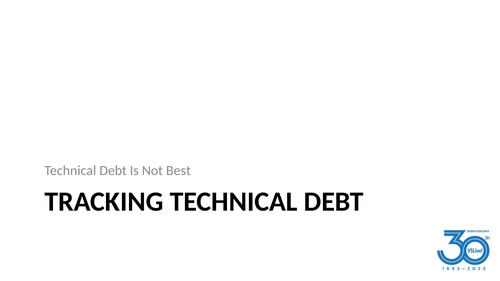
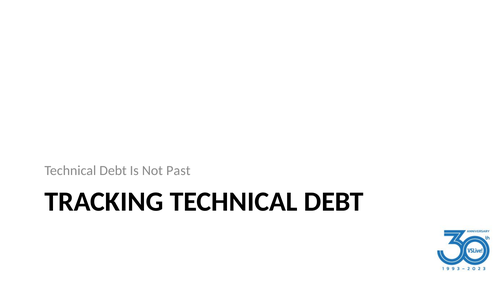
Best: Best -> Past
